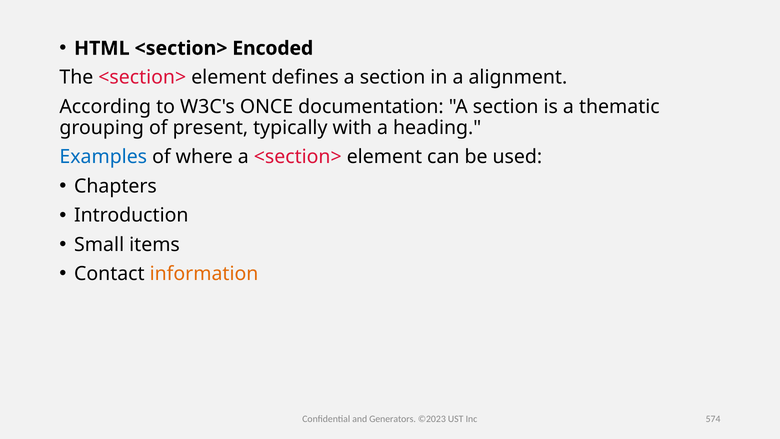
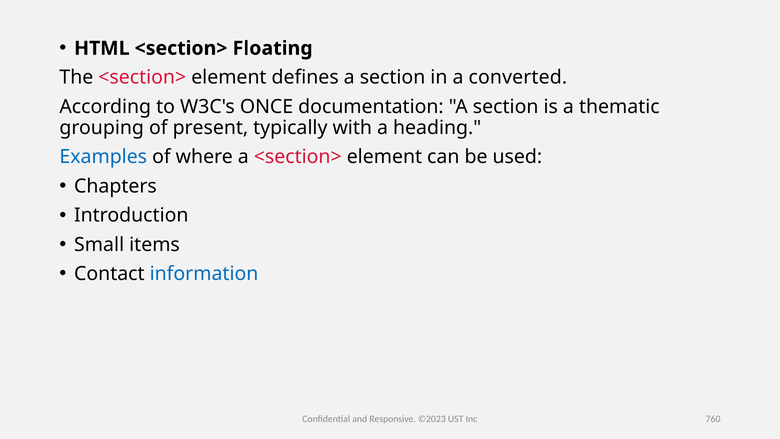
Encoded: Encoded -> Floating
alignment: alignment -> converted
information colour: orange -> blue
Generators: Generators -> Responsive
574: 574 -> 760
